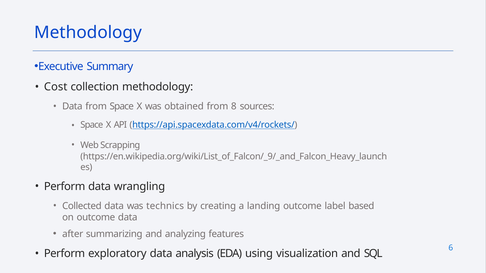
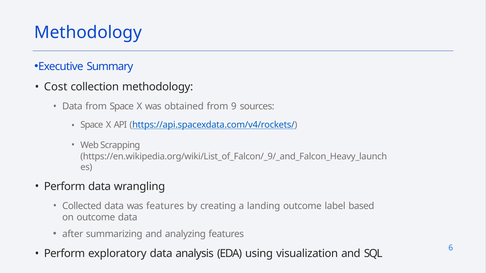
8: 8 -> 9
was technics: technics -> features
